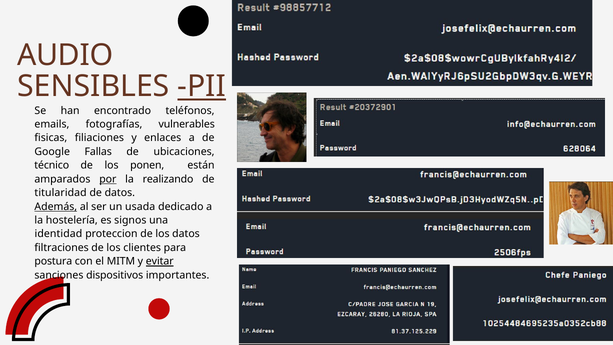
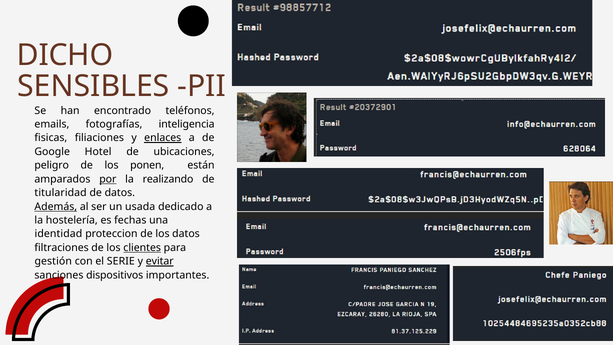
AUDIO: AUDIO -> DICHO
PII underline: present -> none
vulnerables: vulnerables -> inteligencia
enlaces underline: none -> present
Fallas: Fallas -> Hotel
técnico: técnico -> peligro
signos: signos -> fechas
clientes underline: none -> present
postura: postura -> gestión
MITM: MITM -> SERIE
